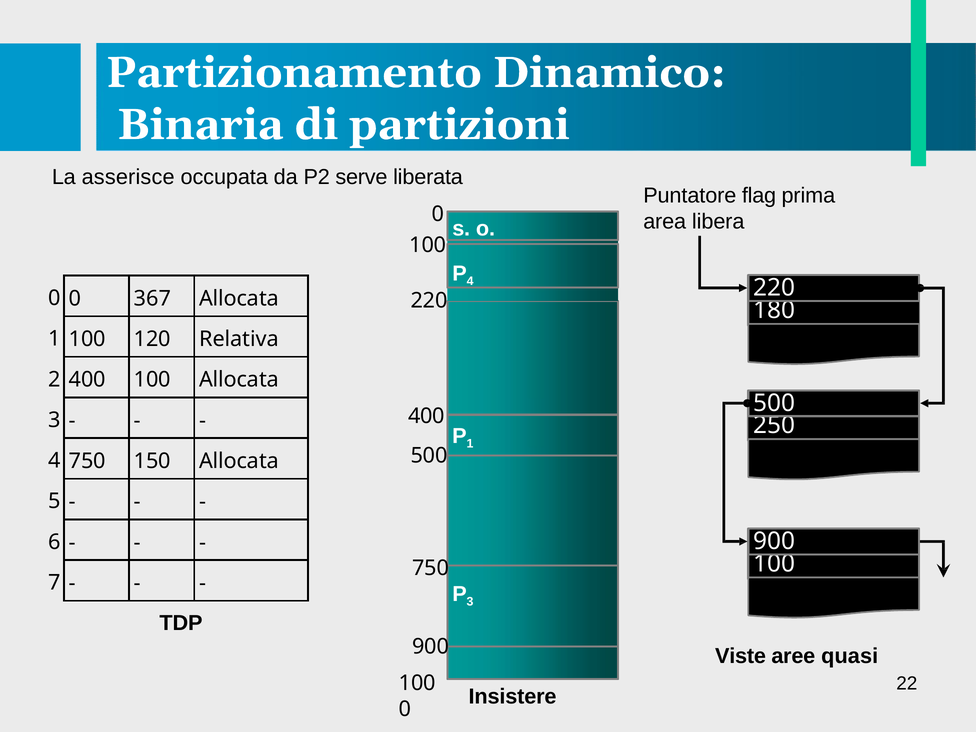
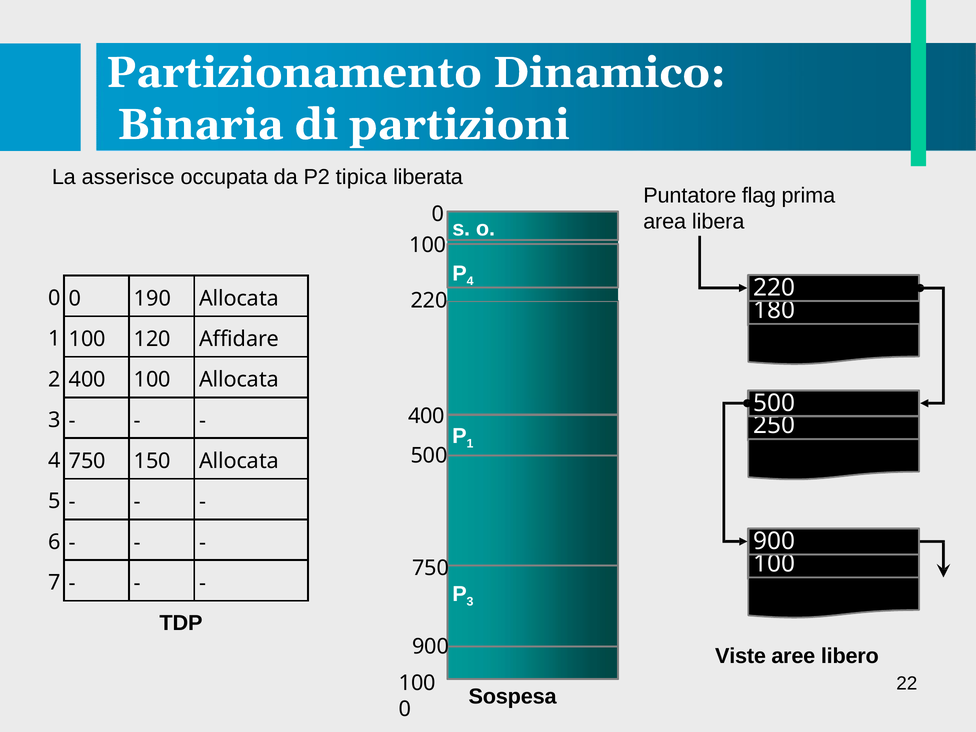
serve: serve -> tipica
367: 367 -> 190
Relativa: Relativa -> Affidare
quasi: quasi -> libero
Insistere: Insistere -> Sospesa
